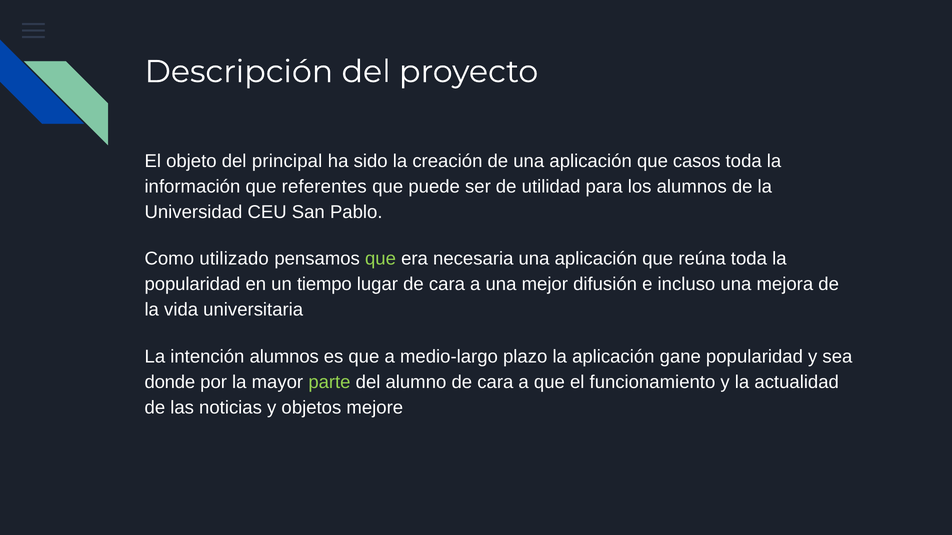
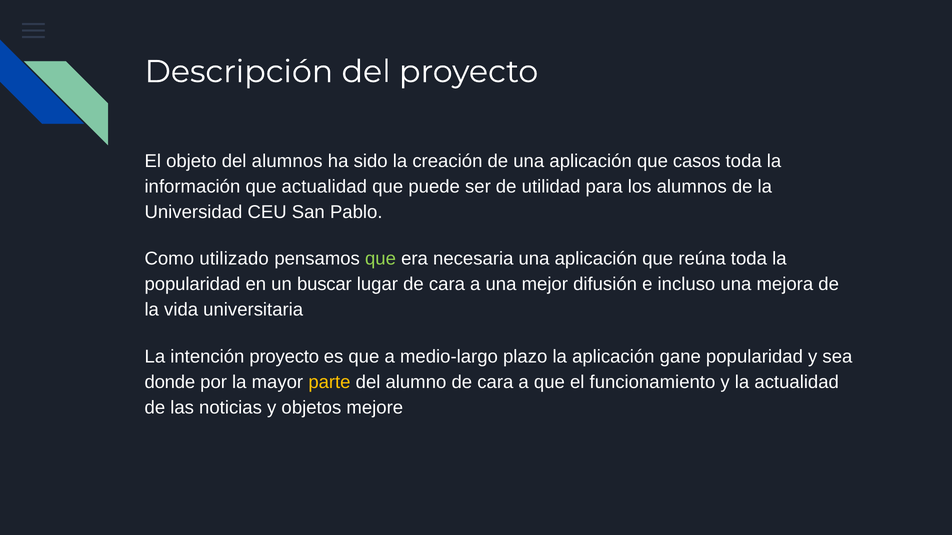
del principal: principal -> alumnos
que referentes: referentes -> actualidad
tiempo: tiempo -> buscar
intención alumnos: alumnos -> proyecto
parte colour: light green -> yellow
